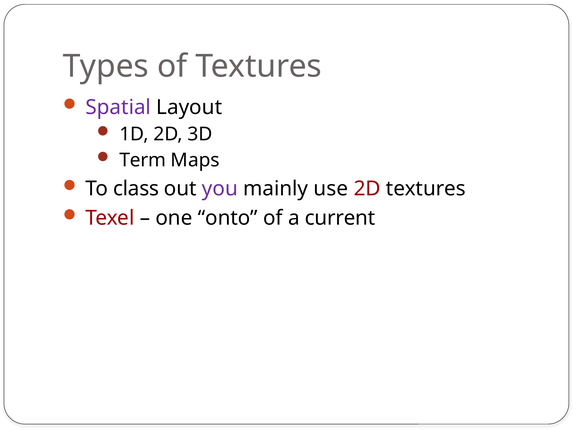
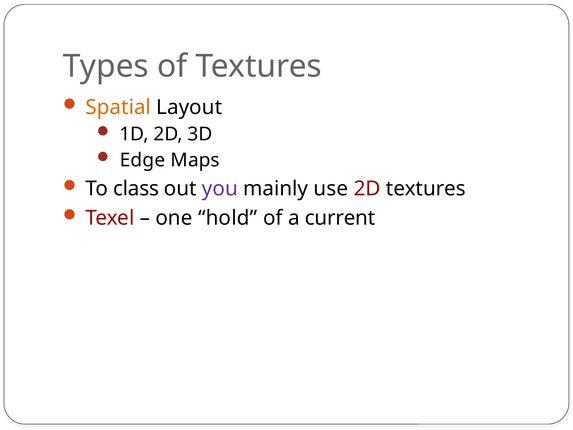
Spatial colour: purple -> orange
Term: Term -> Edge
onto: onto -> hold
